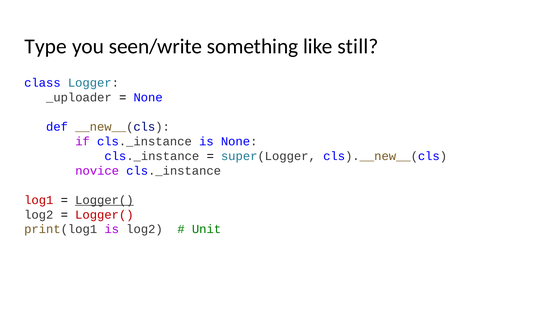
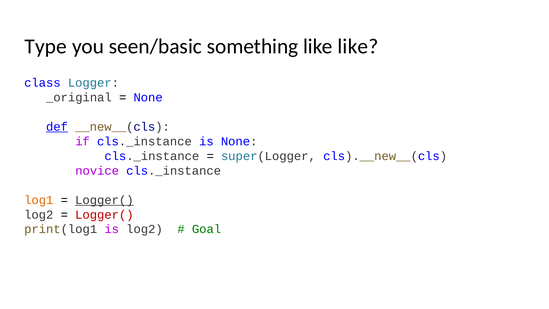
seen/write: seen/write -> seen/basic
like still: still -> like
_uploader: _uploader -> _original
def underline: none -> present
log1 colour: red -> orange
Unit: Unit -> Goal
